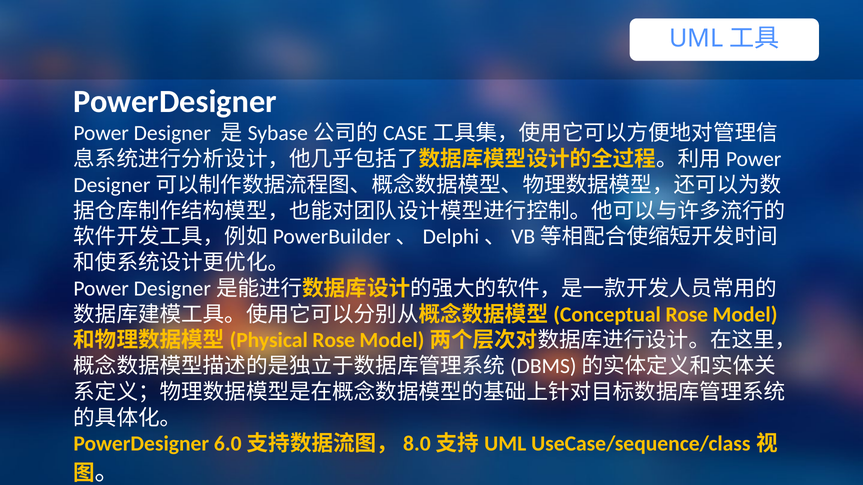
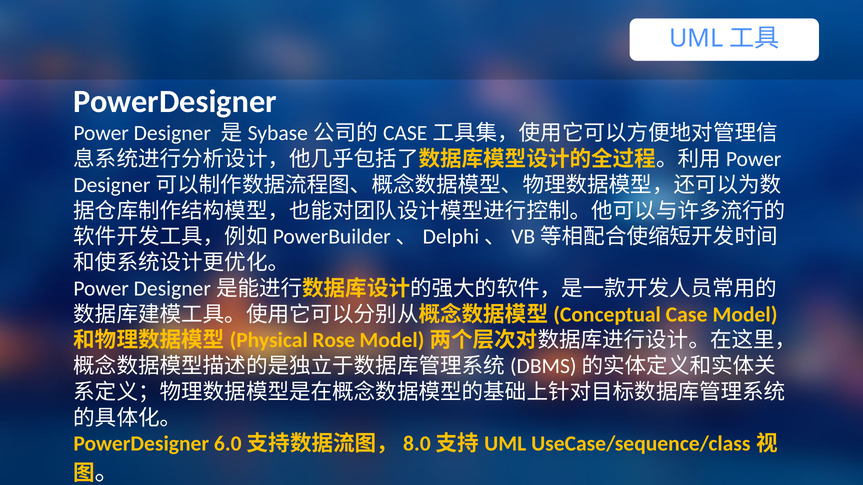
Rose at (687, 315): Rose -> Case
